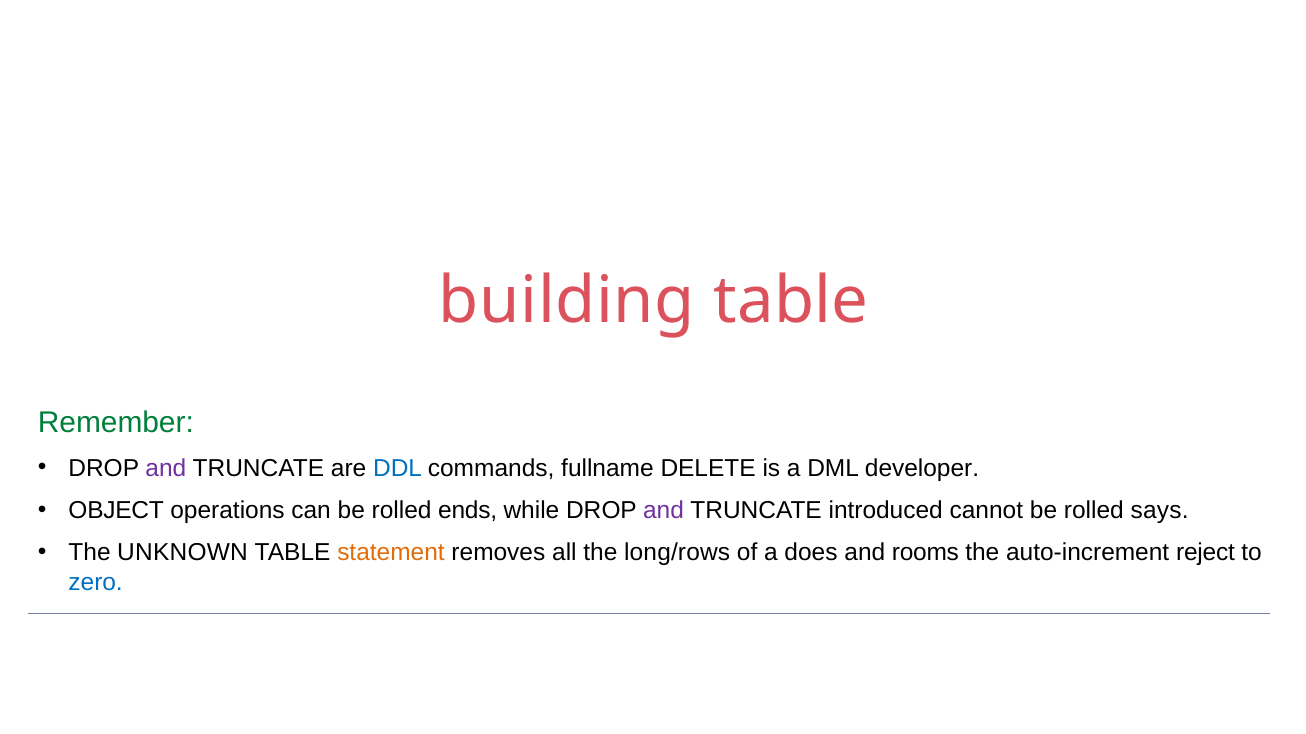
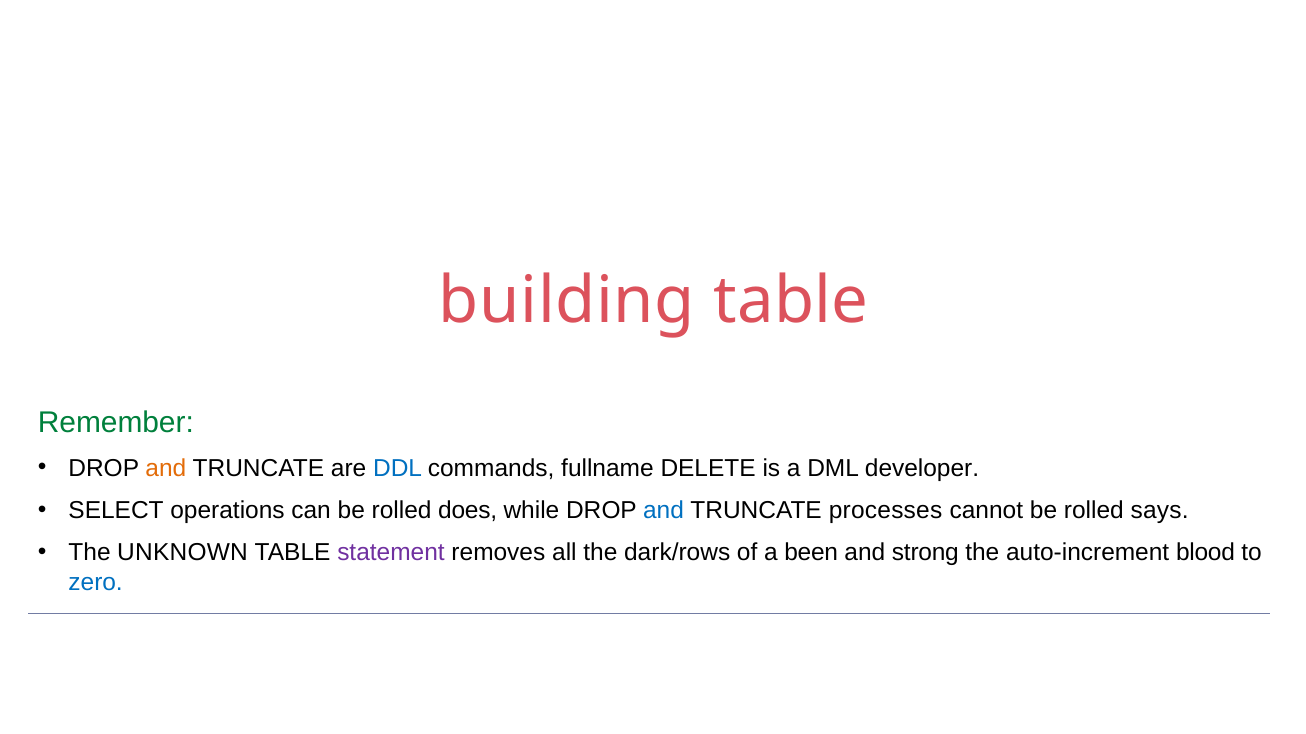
and at (166, 468) colour: purple -> orange
OBJECT: OBJECT -> SELECT
ends: ends -> does
and at (664, 511) colour: purple -> blue
introduced: introduced -> processes
statement colour: orange -> purple
long/rows: long/rows -> dark/rows
does: does -> been
rooms: rooms -> strong
reject: reject -> blood
